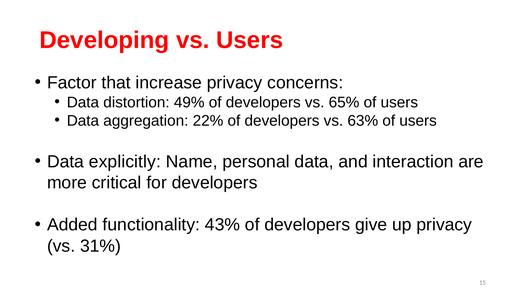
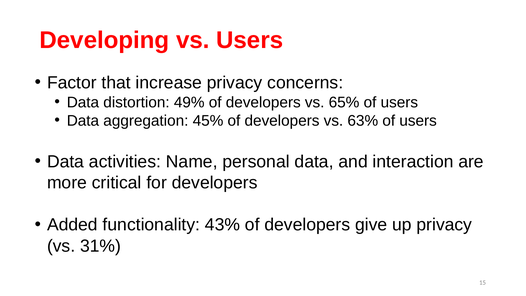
22%: 22% -> 45%
explicitly: explicitly -> activities
